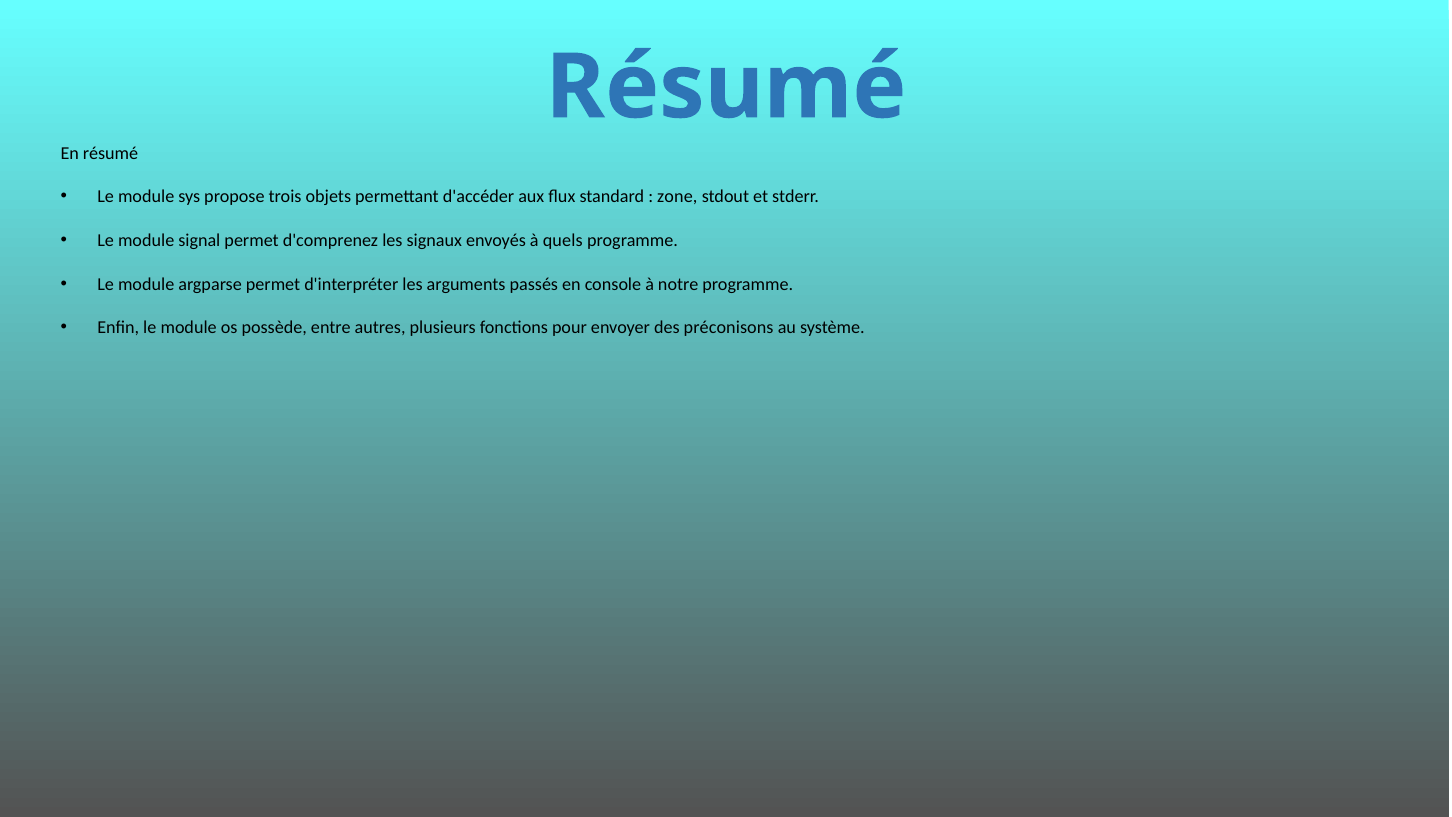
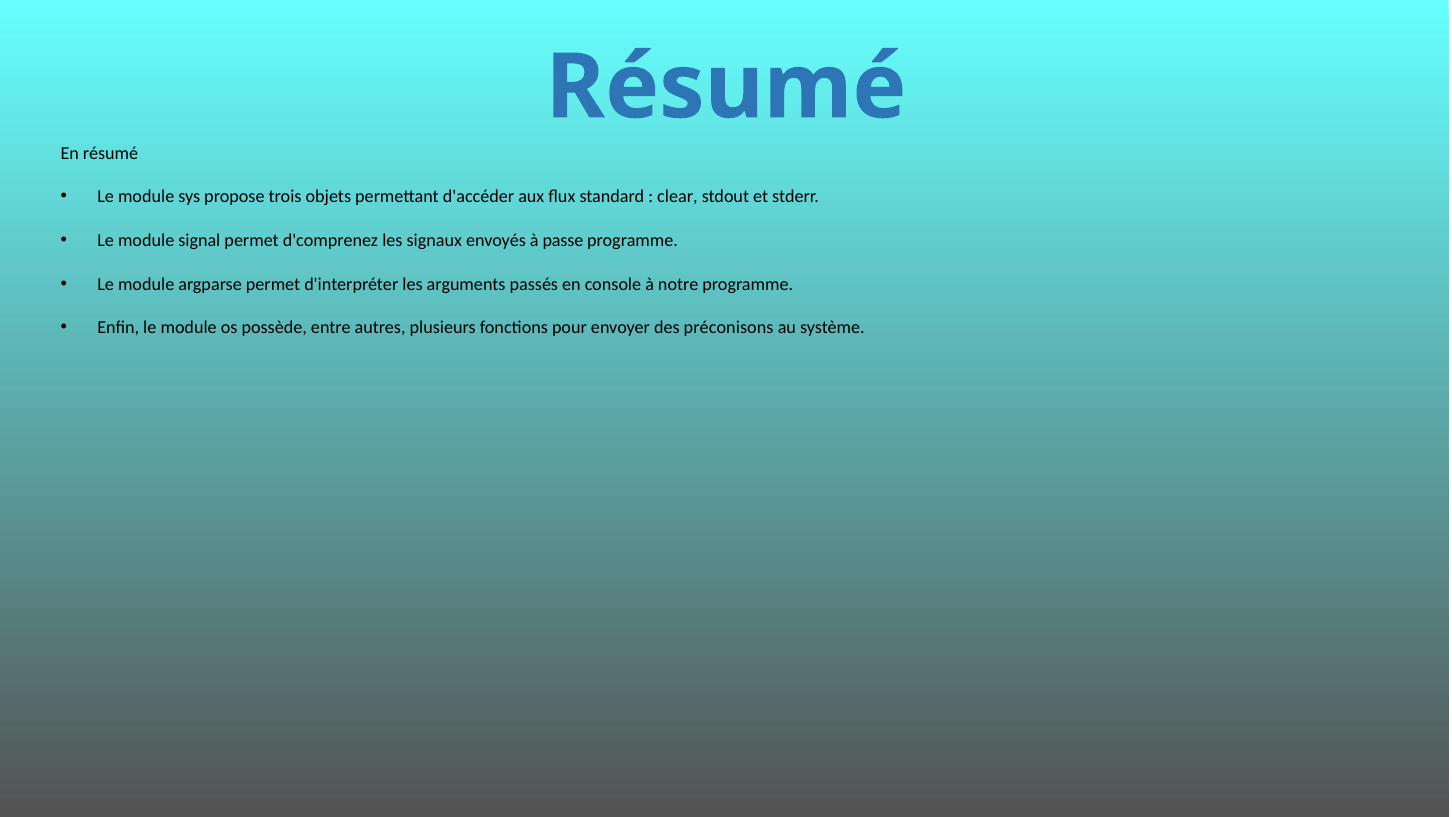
zone: zone -> clear
quels: quels -> passe
